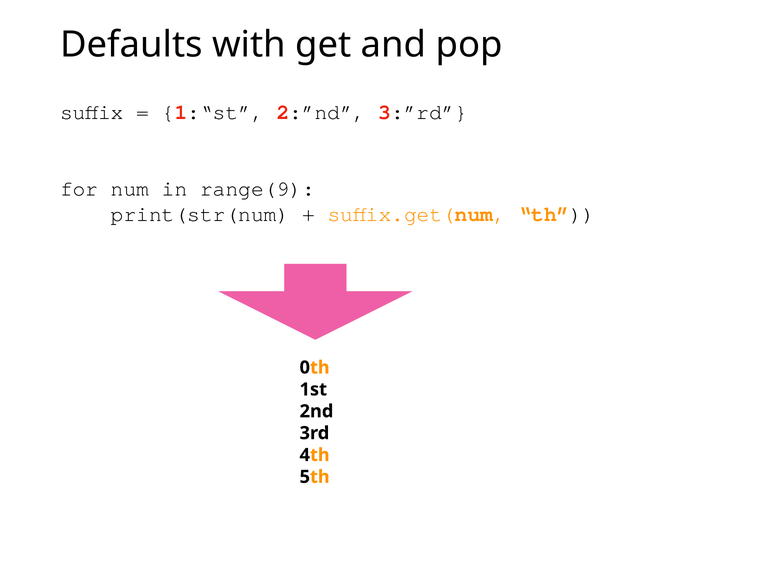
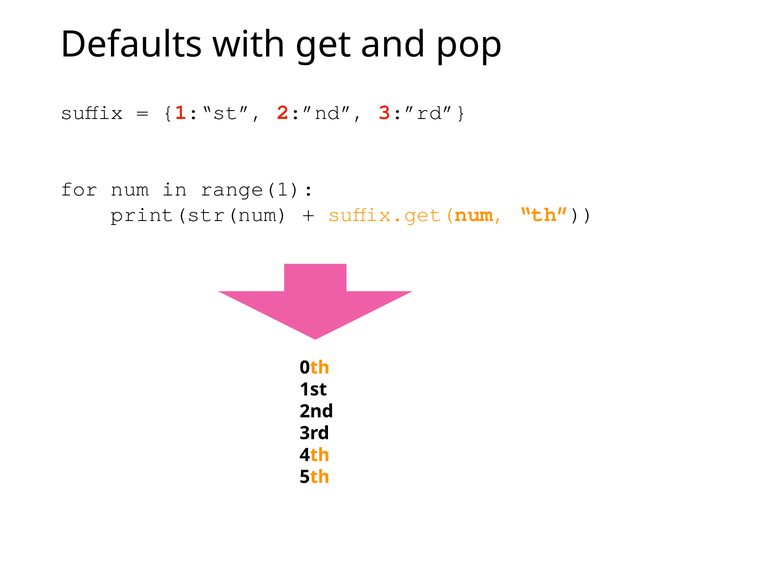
range(9: range(9 -> range(1
